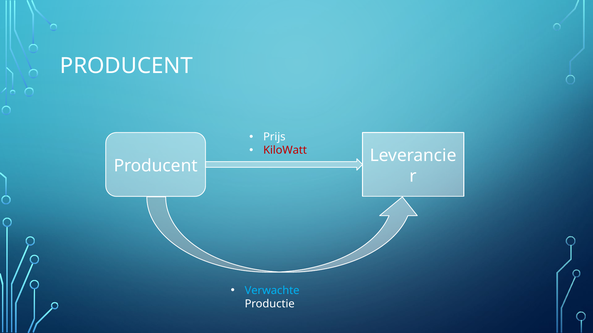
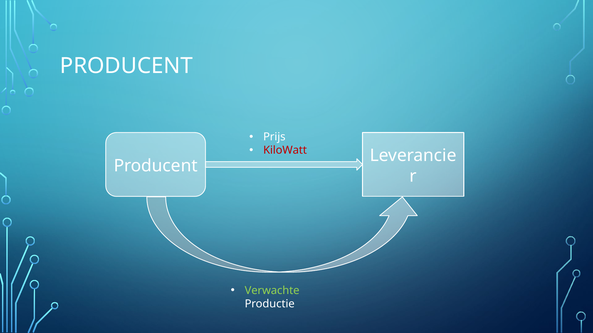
Verwachte colour: light blue -> light green
